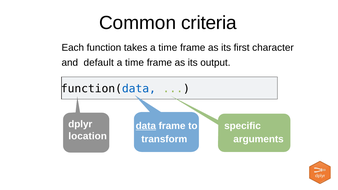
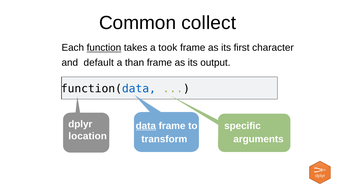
criteria: criteria -> collect
function underline: none -> present
takes a time: time -> took
time at (134, 63): time -> than
